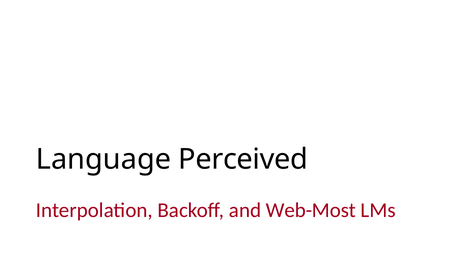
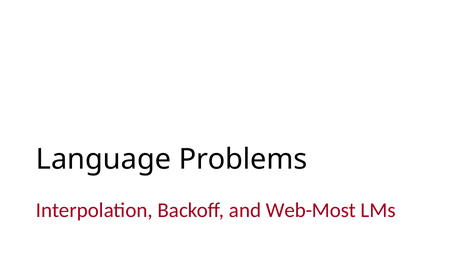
Perceived: Perceived -> Problems
